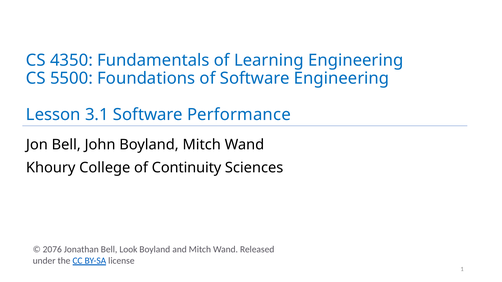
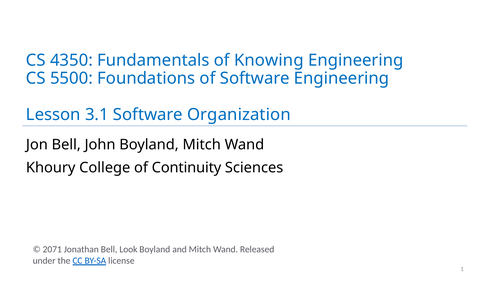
Learning: Learning -> Knowing
Performance: Performance -> Organization
2076: 2076 -> 2071
